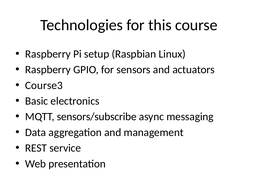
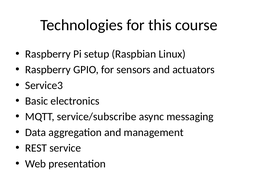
Course3: Course3 -> Service3
sensors/subscribe: sensors/subscribe -> service/subscribe
